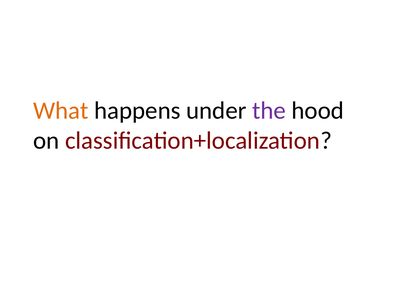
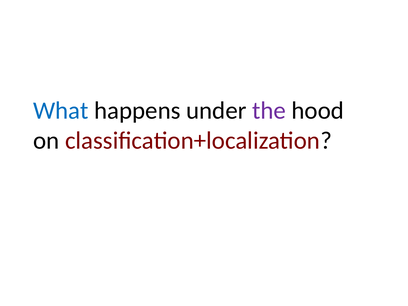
What colour: orange -> blue
